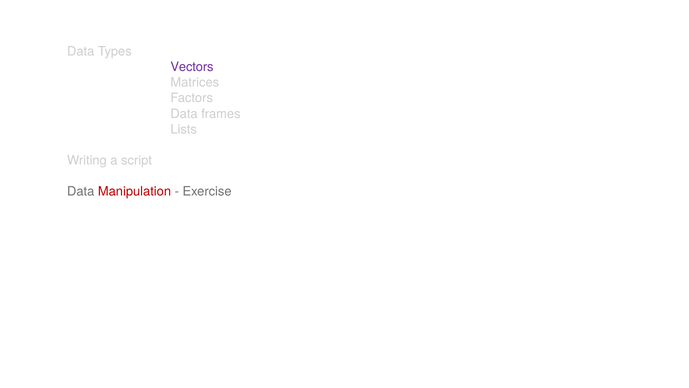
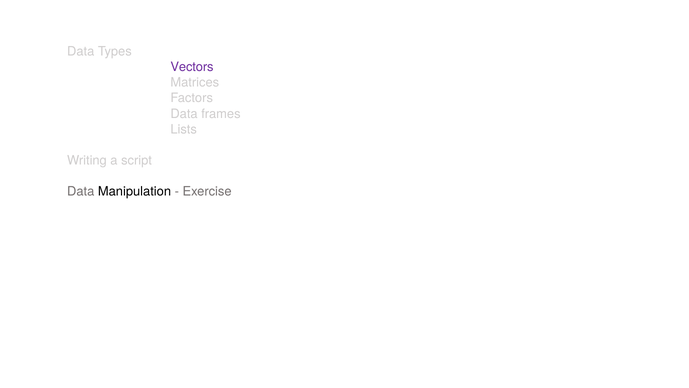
Manipulation colour: red -> black
